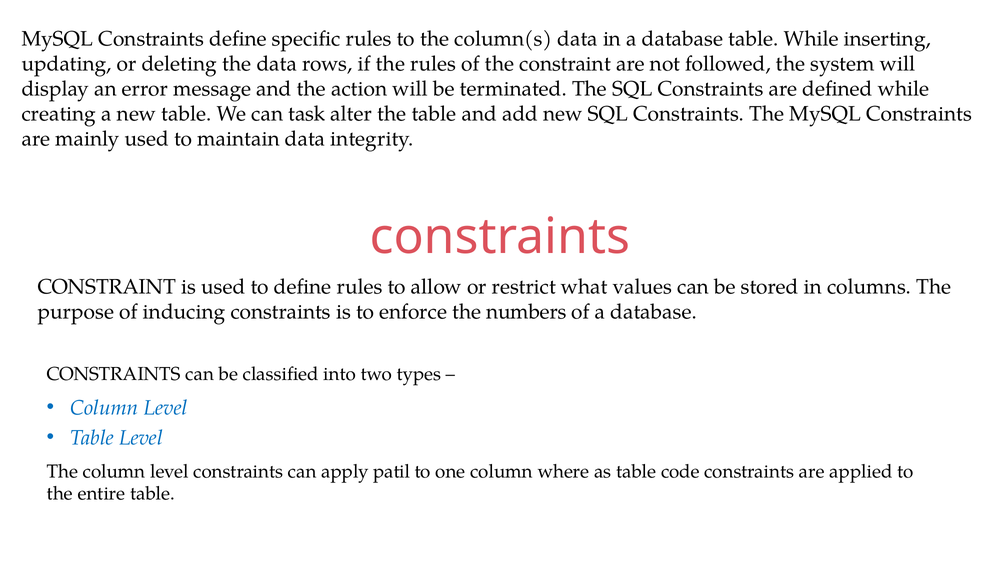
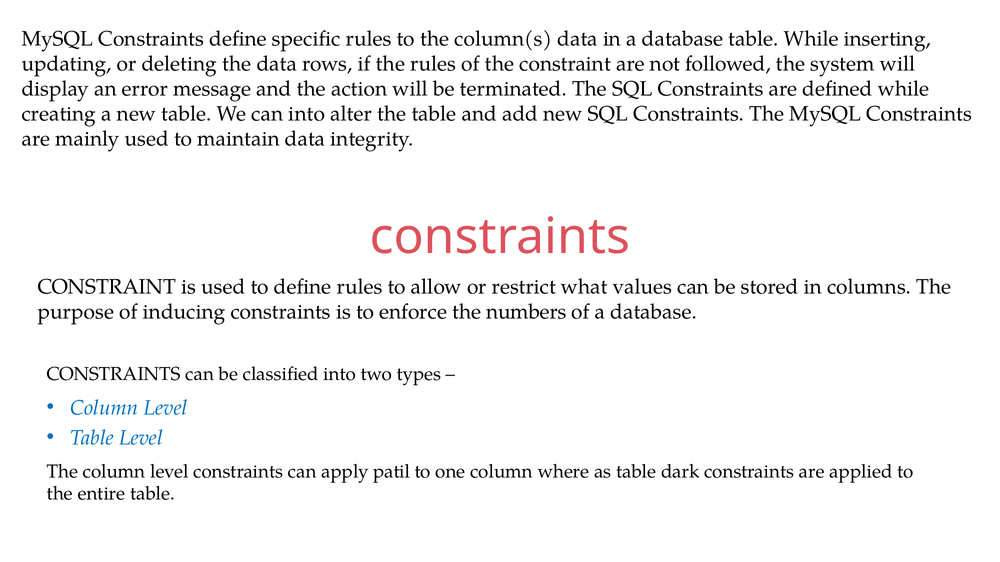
can task: task -> into
code: code -> dark
